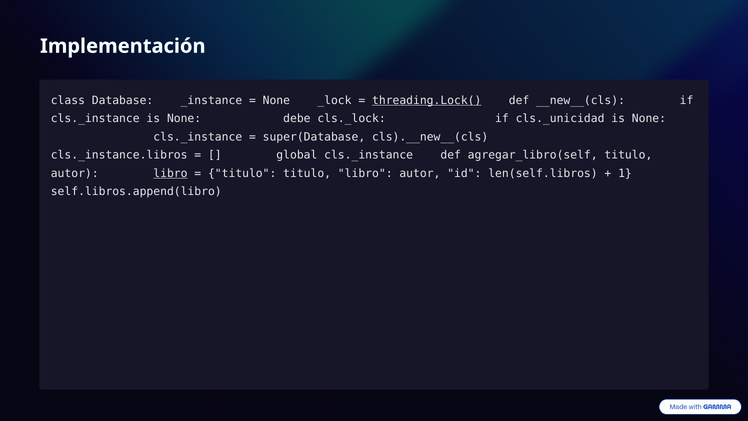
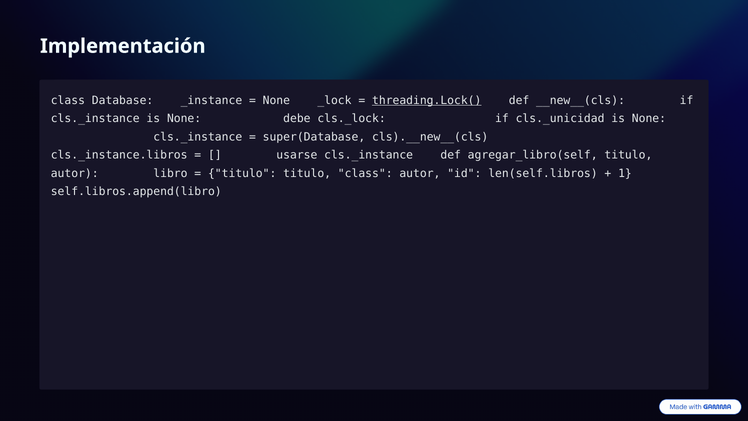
global: global -> usarse
libro at (170, 173) underline: present -> none
titulo libro: libro -> class
